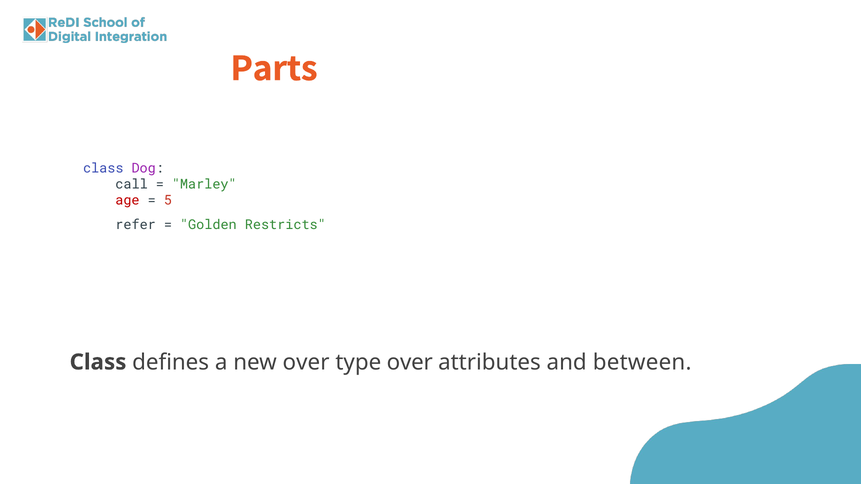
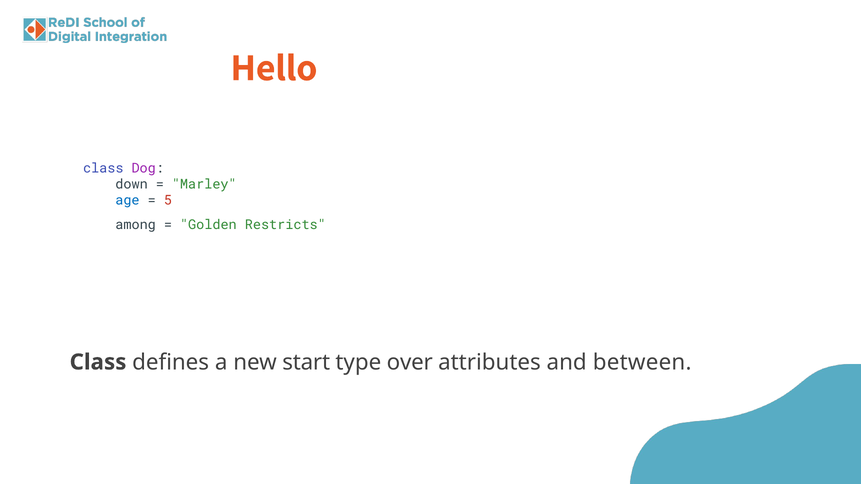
Parts: Parts -> Hello
call: call -> down
age colour: red -> blue
refer: refer -> among
new over: over -> start
